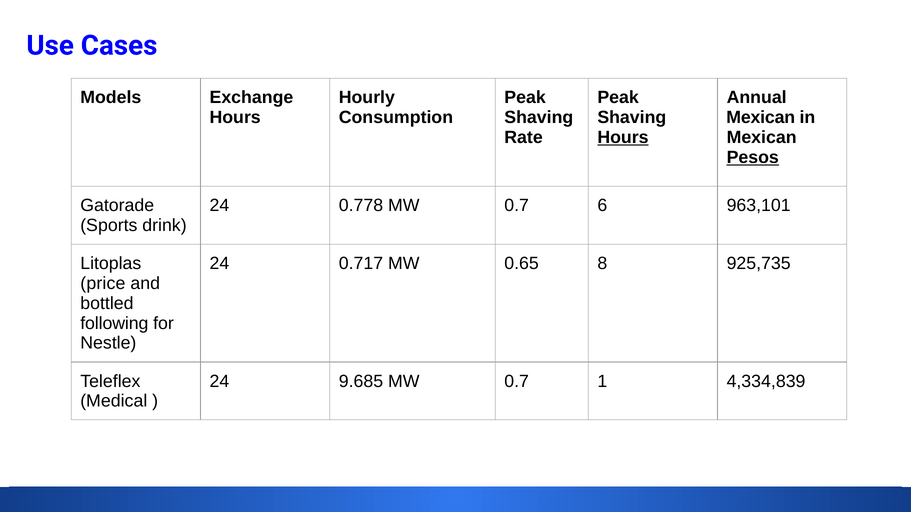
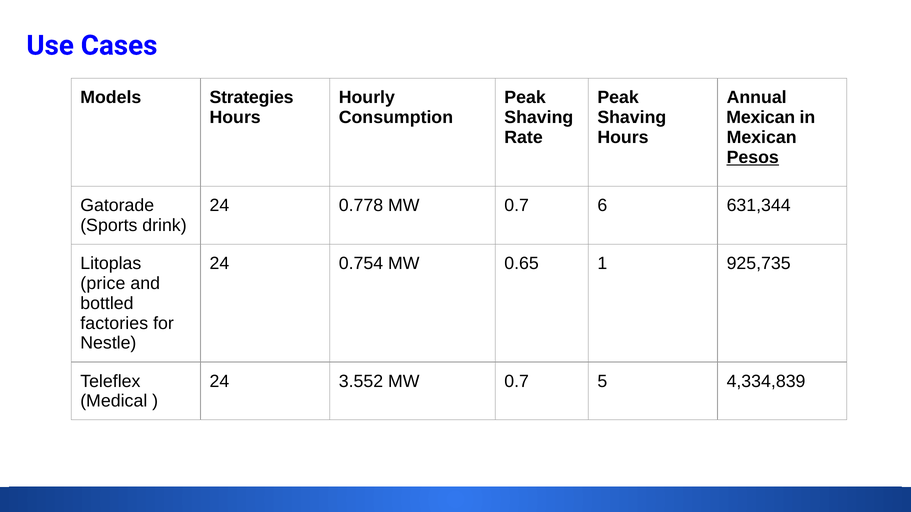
Exchange: Exchange -> Strategies
Hours at (623, 137) underline: present -> none
963,101: 963,101 -> 631,344
0.717: 0.717 -> 0.754
8: 8 -> 1
following: following -> factories
9.685: 9.685 -> 3.552
1: 1 -> 5
